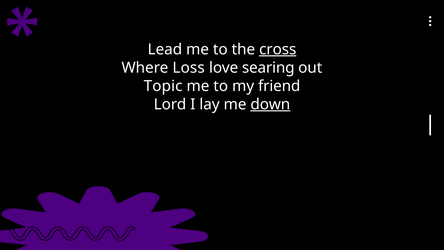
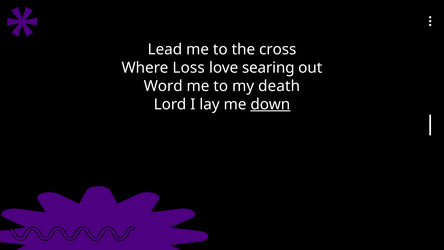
cross underline: present -> none
Topic: Topic -> Word
friend: friend -> death
